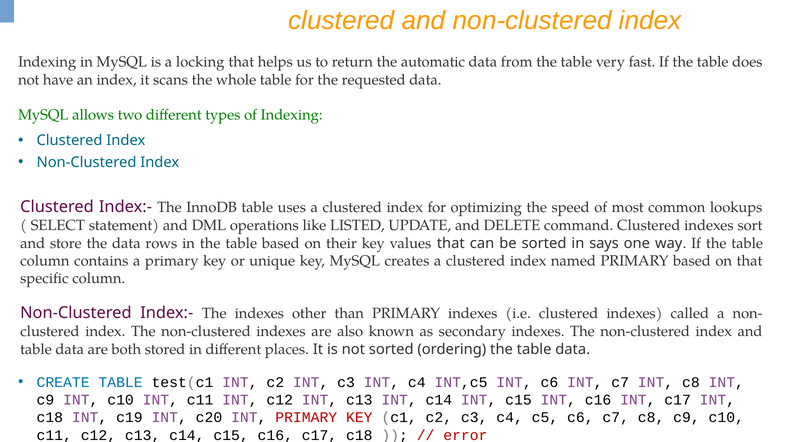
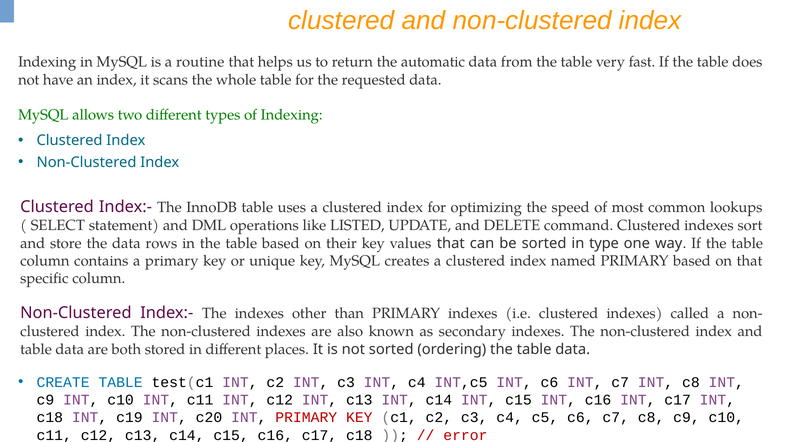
locking: locking -> routine
says: says -> type
